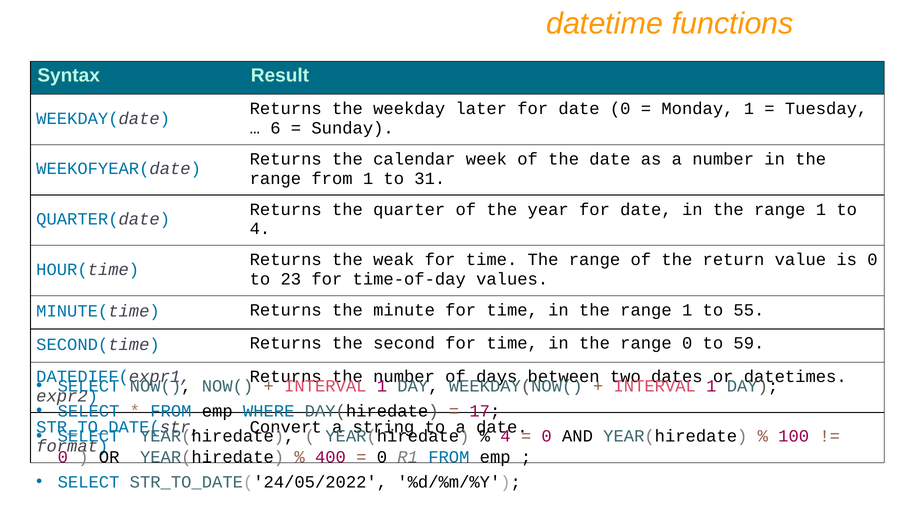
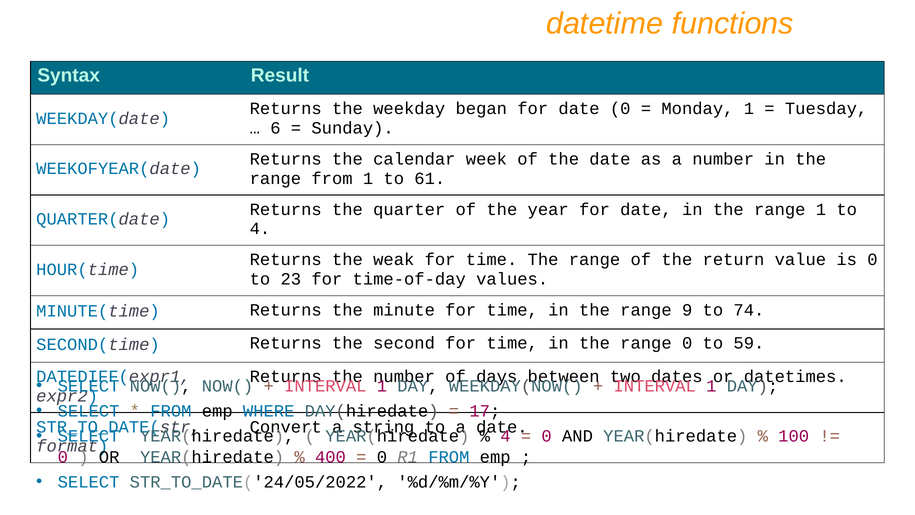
later: later -> began
31: 31 -> 61
1 at (687, 310): 1 -> 9
55: 55 -> 74
